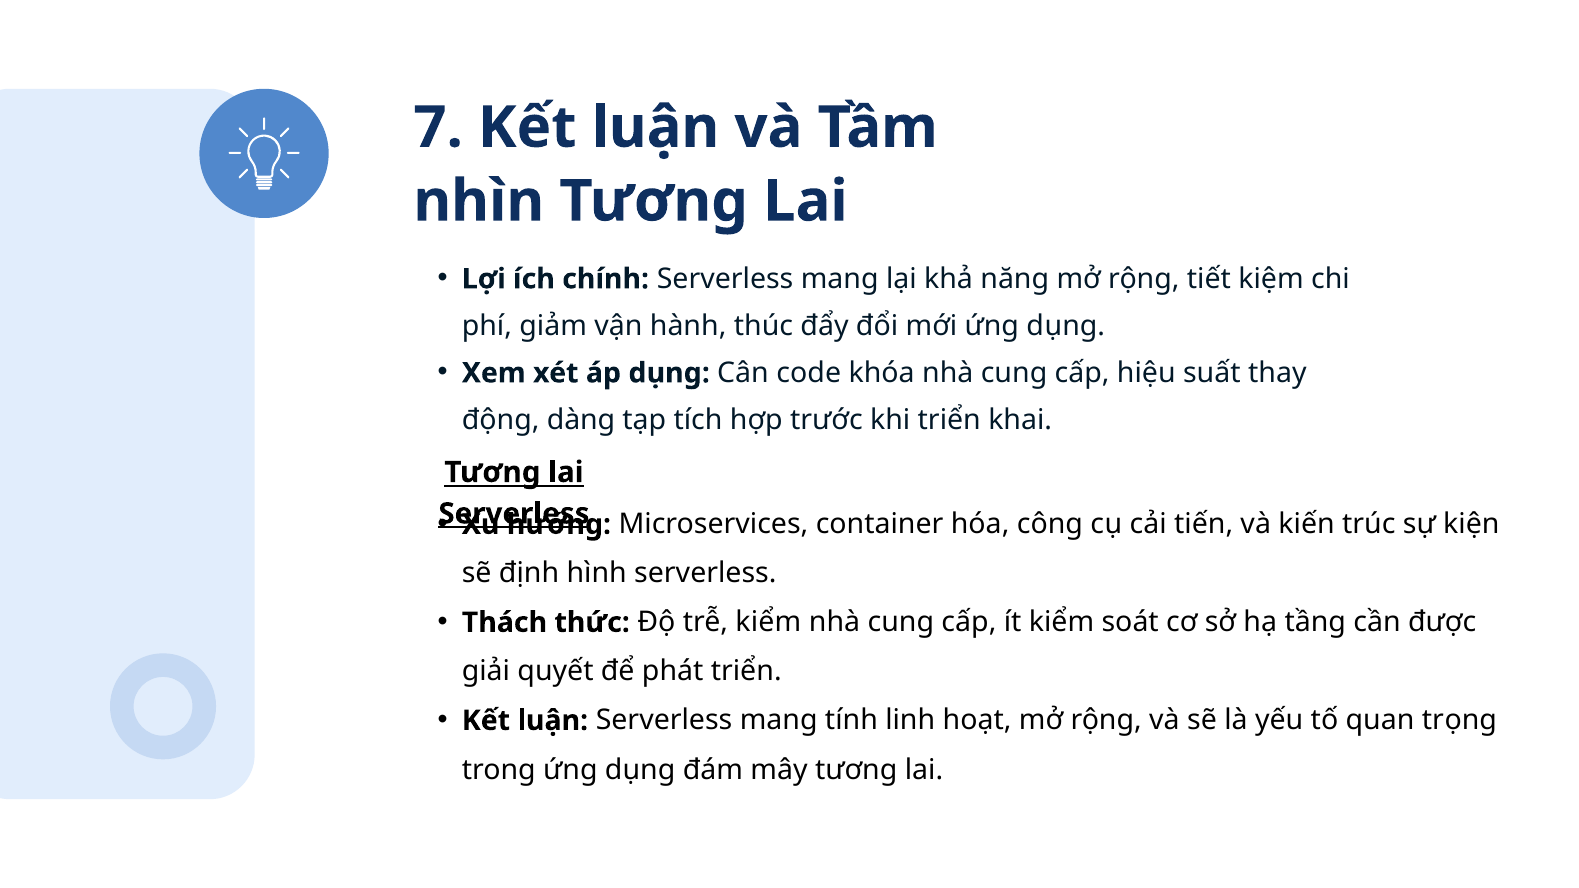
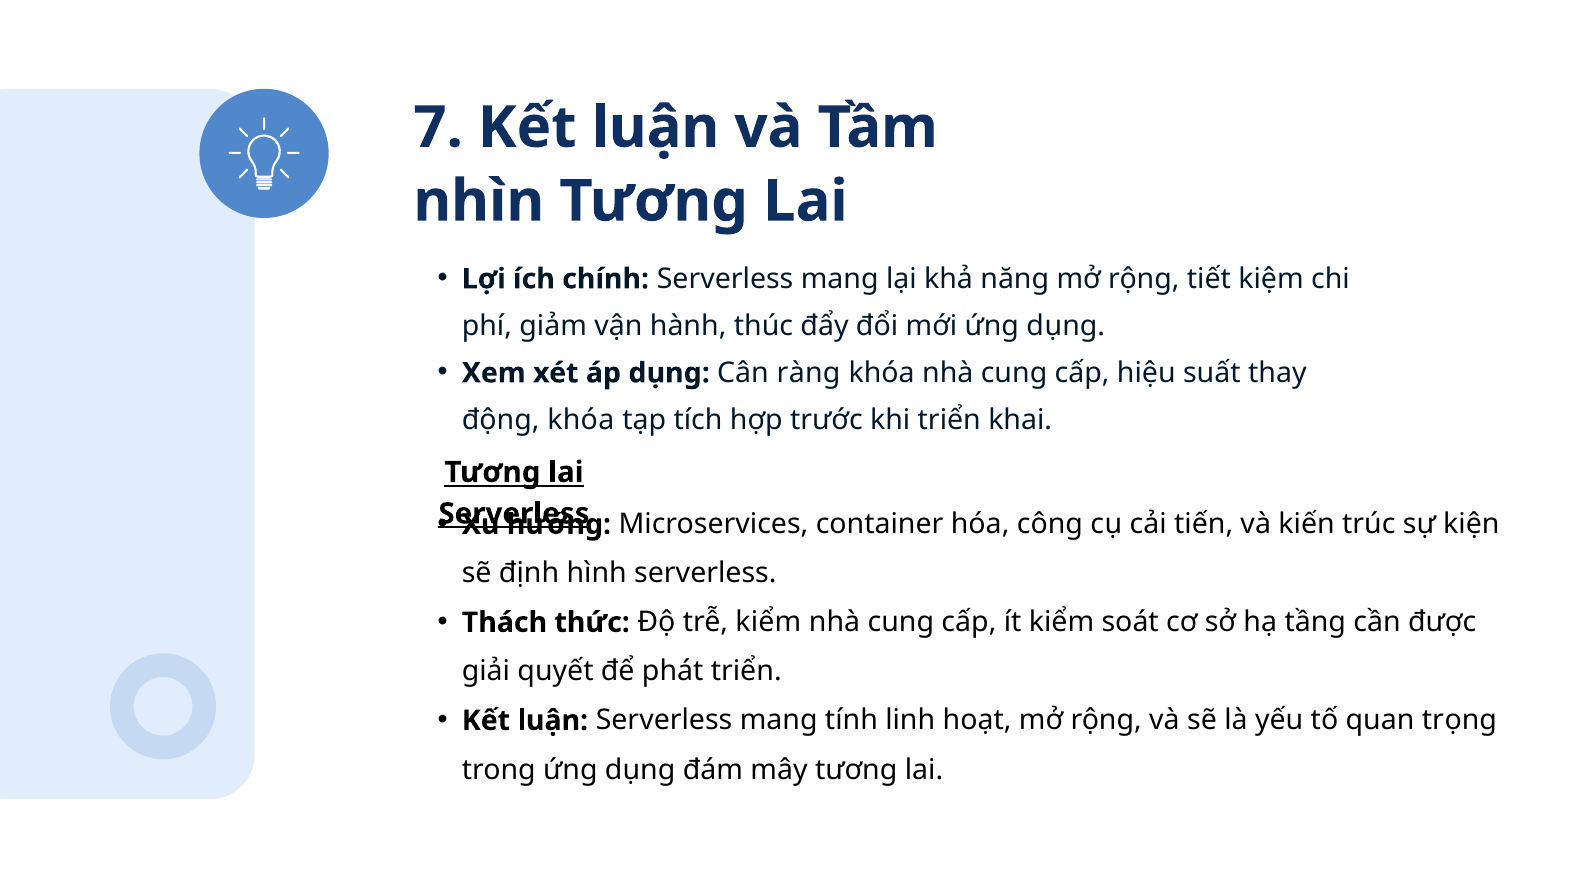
code: code -> ràng
động dàng: dàng -> khóa
